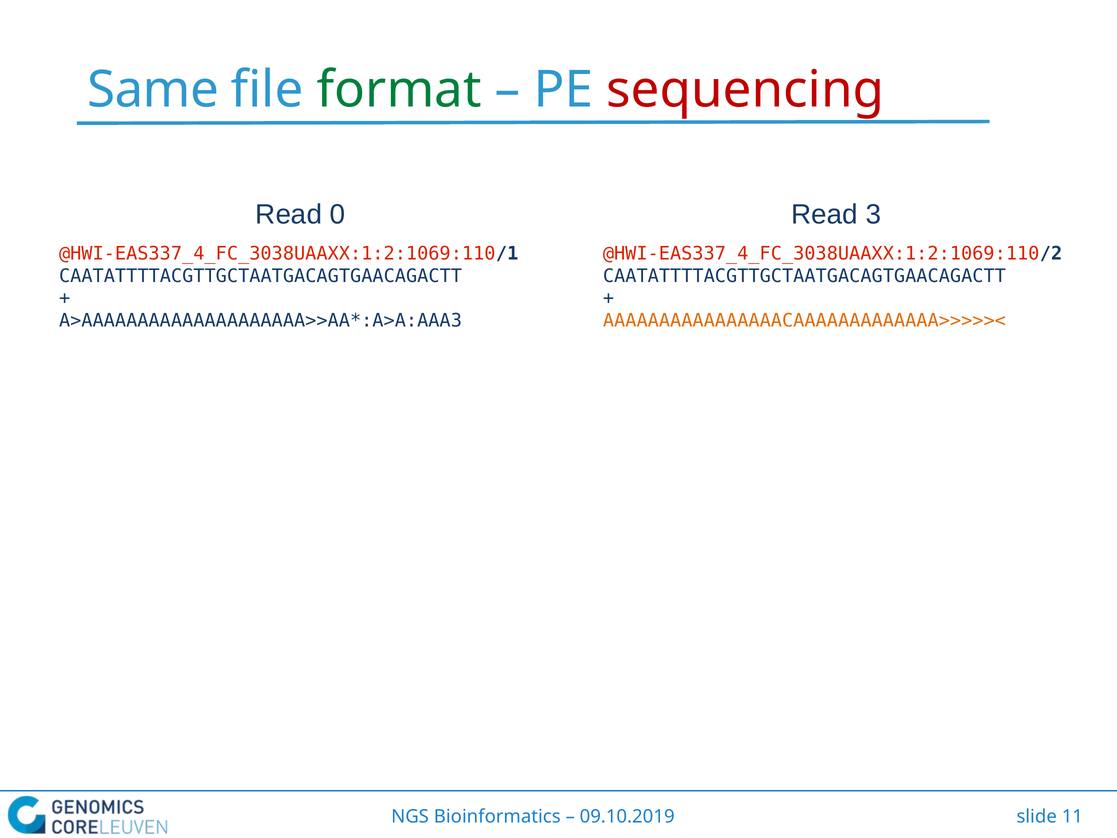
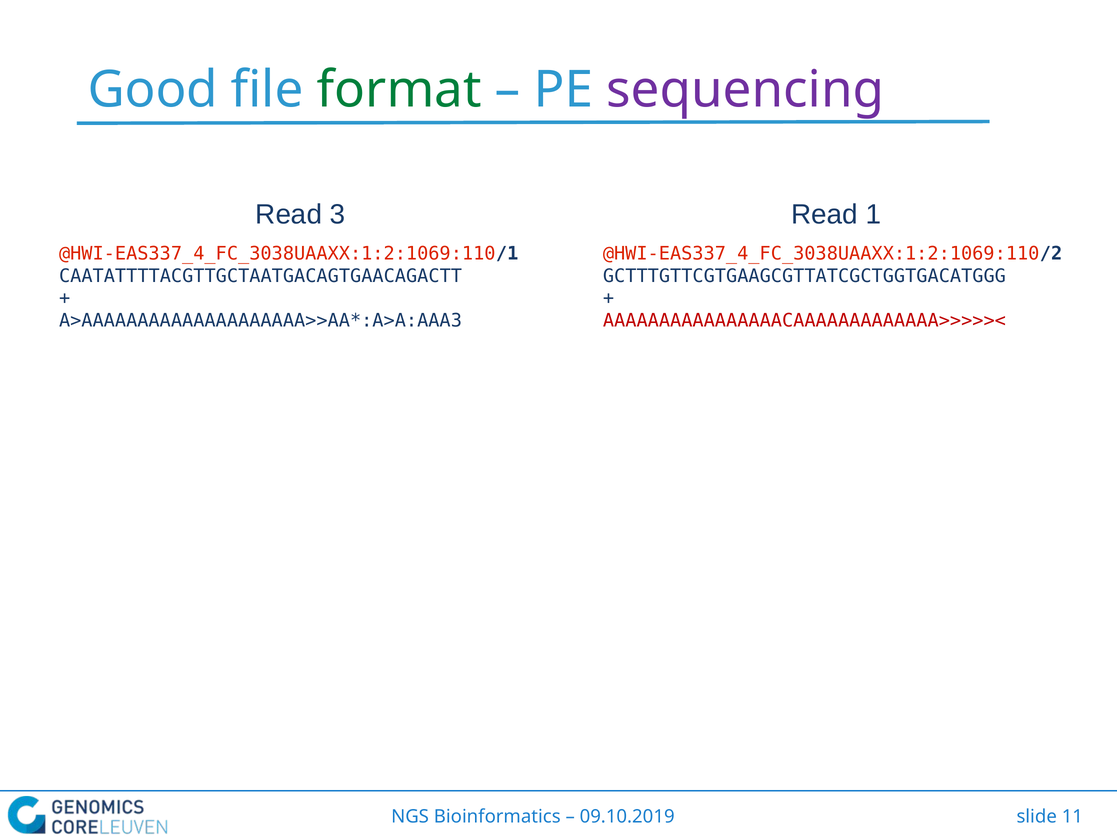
Same: Same -> Good
sequencing colour: red -> purple
0: 0 -> 3
3: 3 -> 1
CAATATTTTACGTTGCTAATGACAGTGAACAGACTT at (804, 276): CAATATTTTACGTTGCTAATGACAGTGAACAGACTT -> GCTTTGTTCGTGAAGCGTTATCGCTGGTGACATGGG
AAAAAAAAAAAAAAAACAAAAAAAAAAAAA>>>>>< colour: orange -> red
